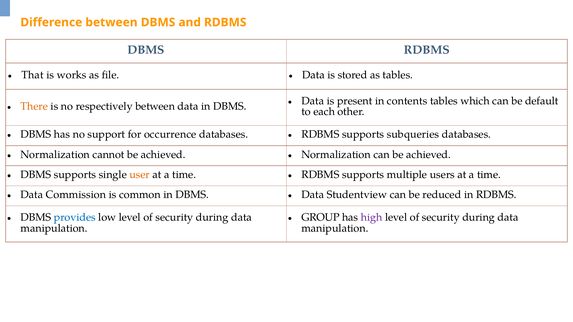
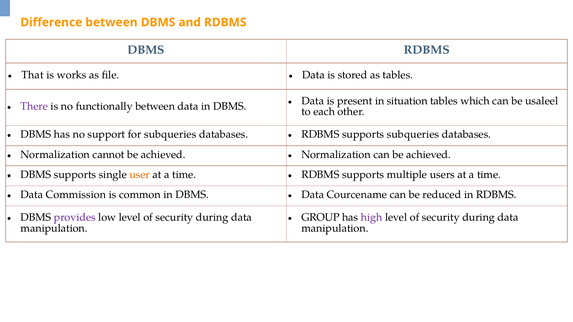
contents: contents -> situation
default: default -> usaleel
There colour: orange -> purple
respectively: respectively -> functionally
for occurrence: occurrence -> subqueries
Studentview: Studentview -> Courcename
provides colour: blue -> purple
